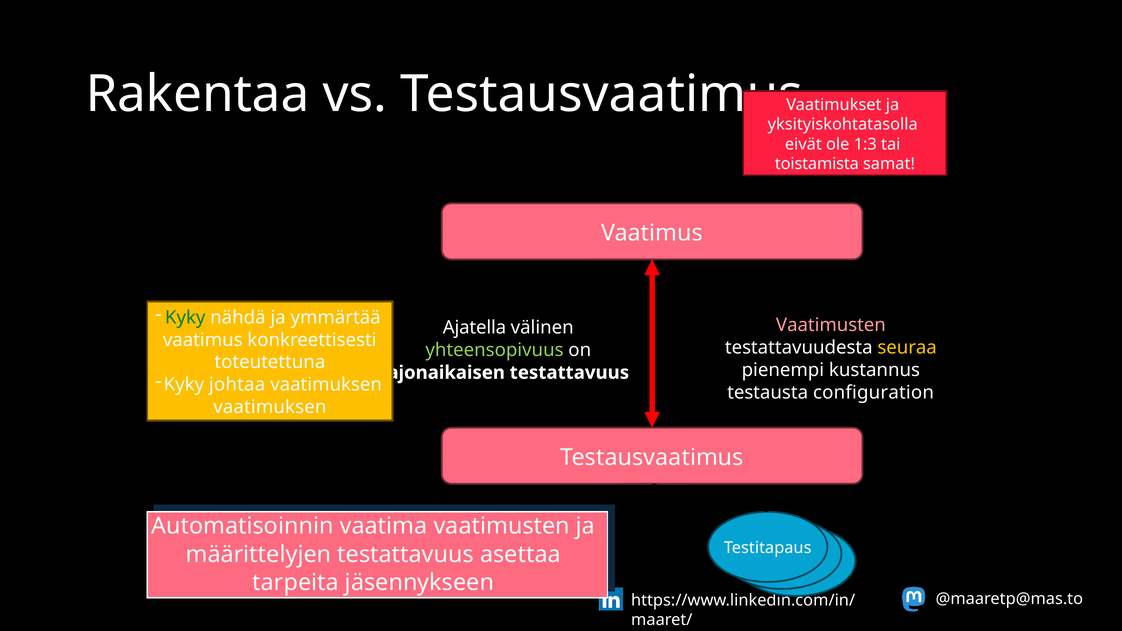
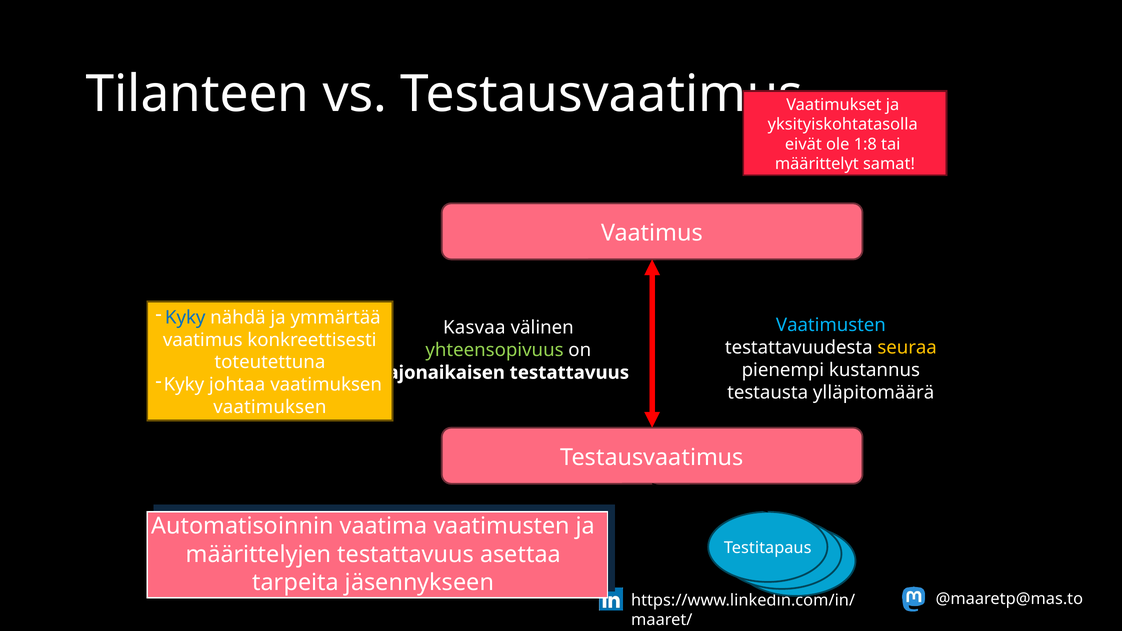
Rakentaa: Rakentaa -> Tilanteen
1:3: 1:3 -> 1:8
toistamista: toistamista -> määrittelyt
Kyky at (185, 318) colour: green -> blue
Vaatimusten at (831, 325) colour: pink -> light blue
Ajatella: Ajatella -> Kasvaa
configuration: configuration -> ylläpitomäärä
